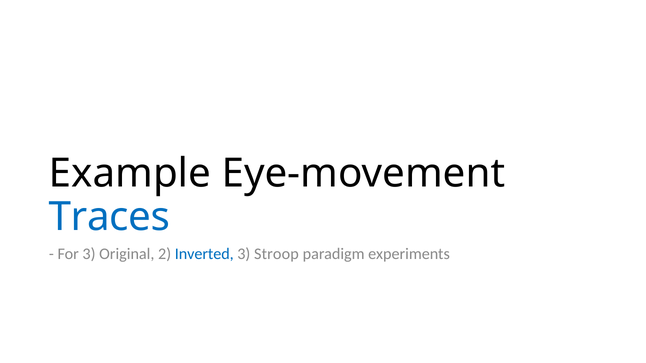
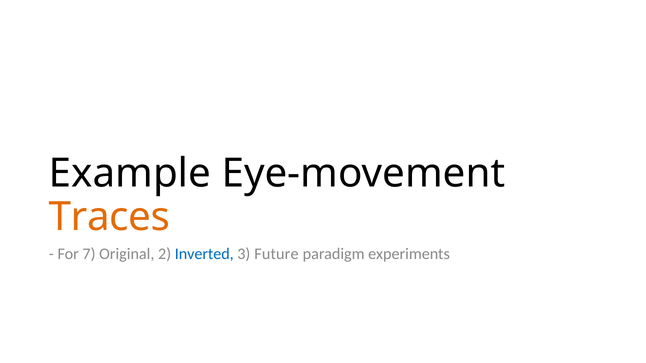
Traces colour: blue -> orange
For 3: 3 -> 7
Stroop: Stroop -> Future
